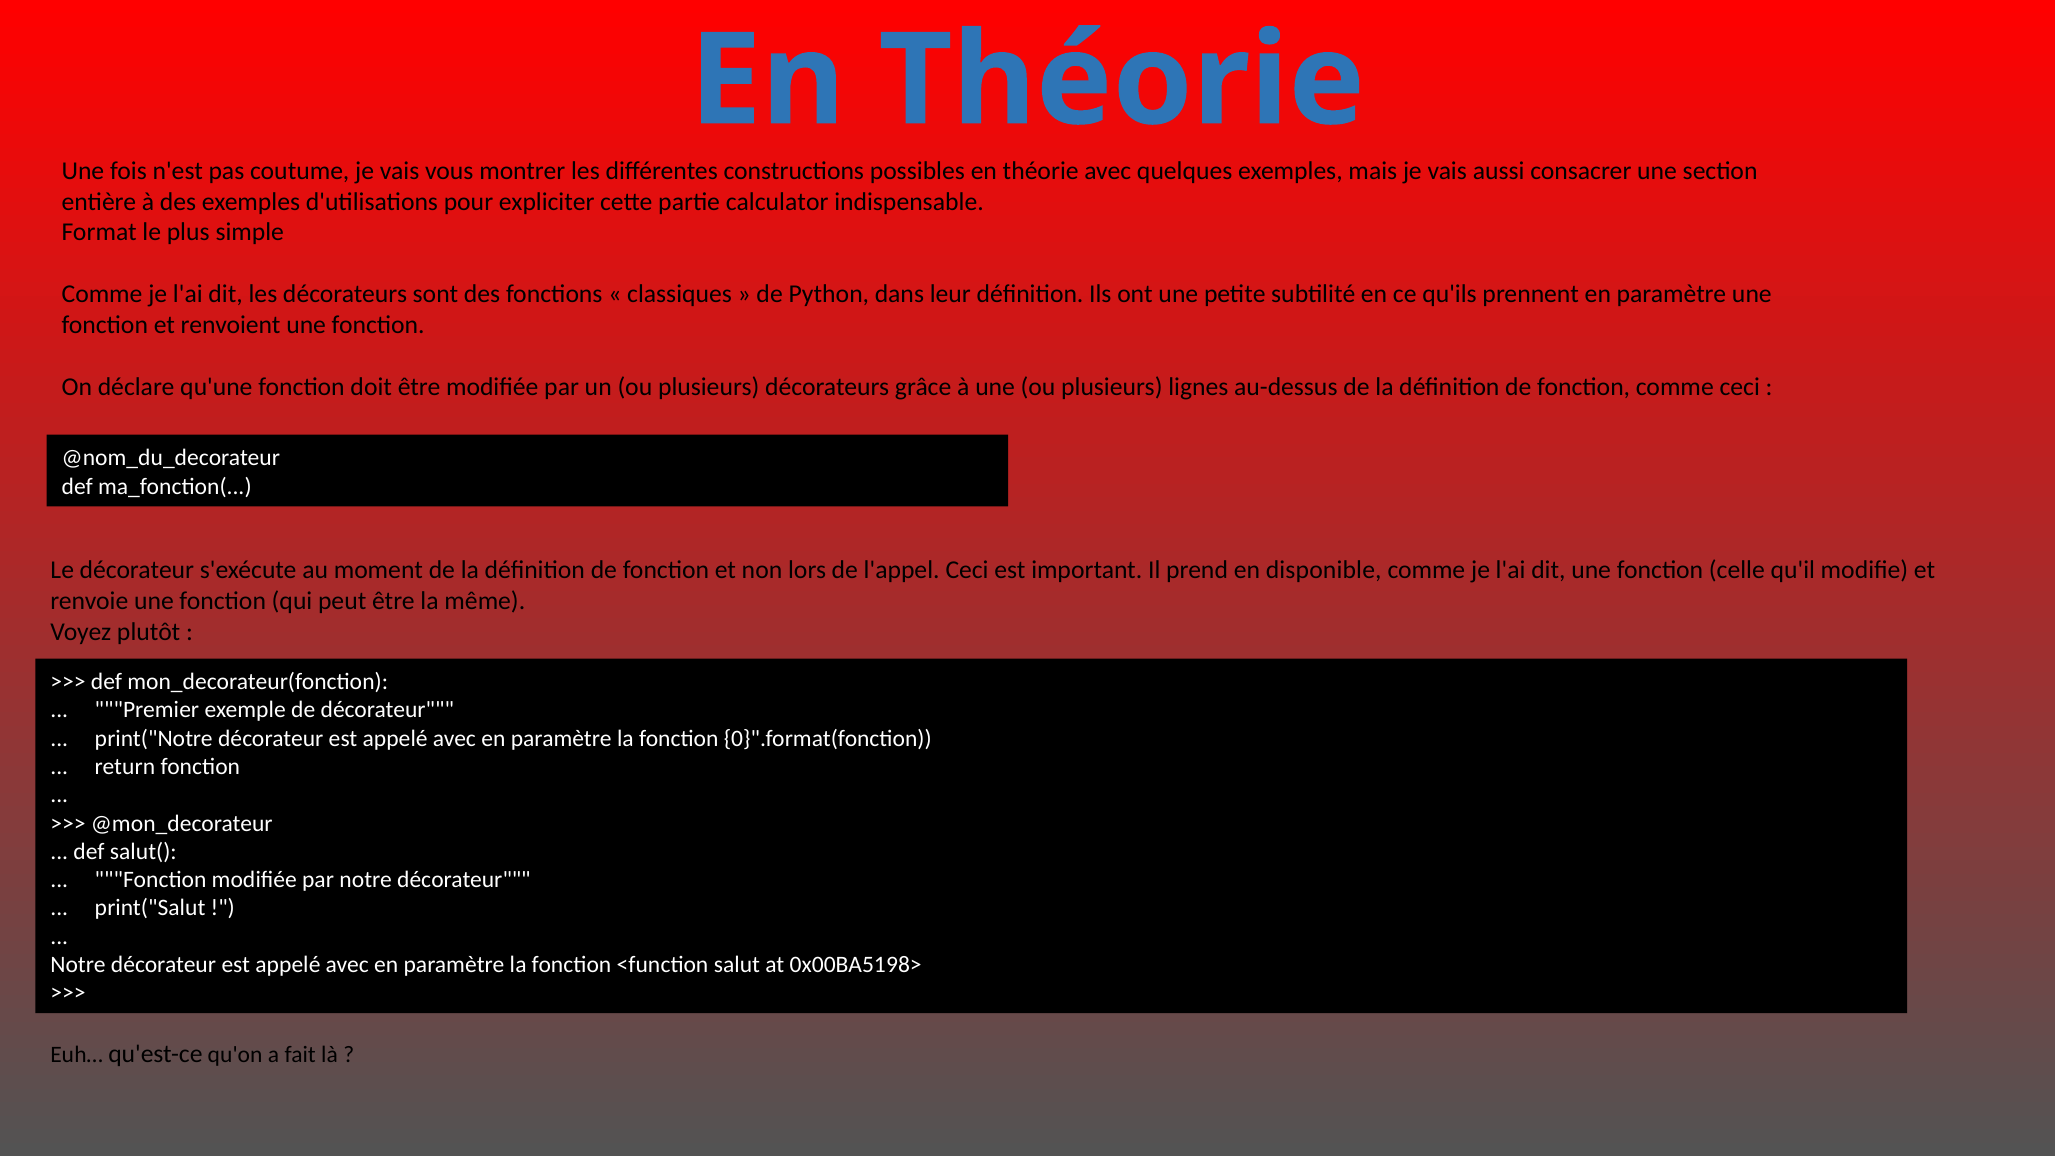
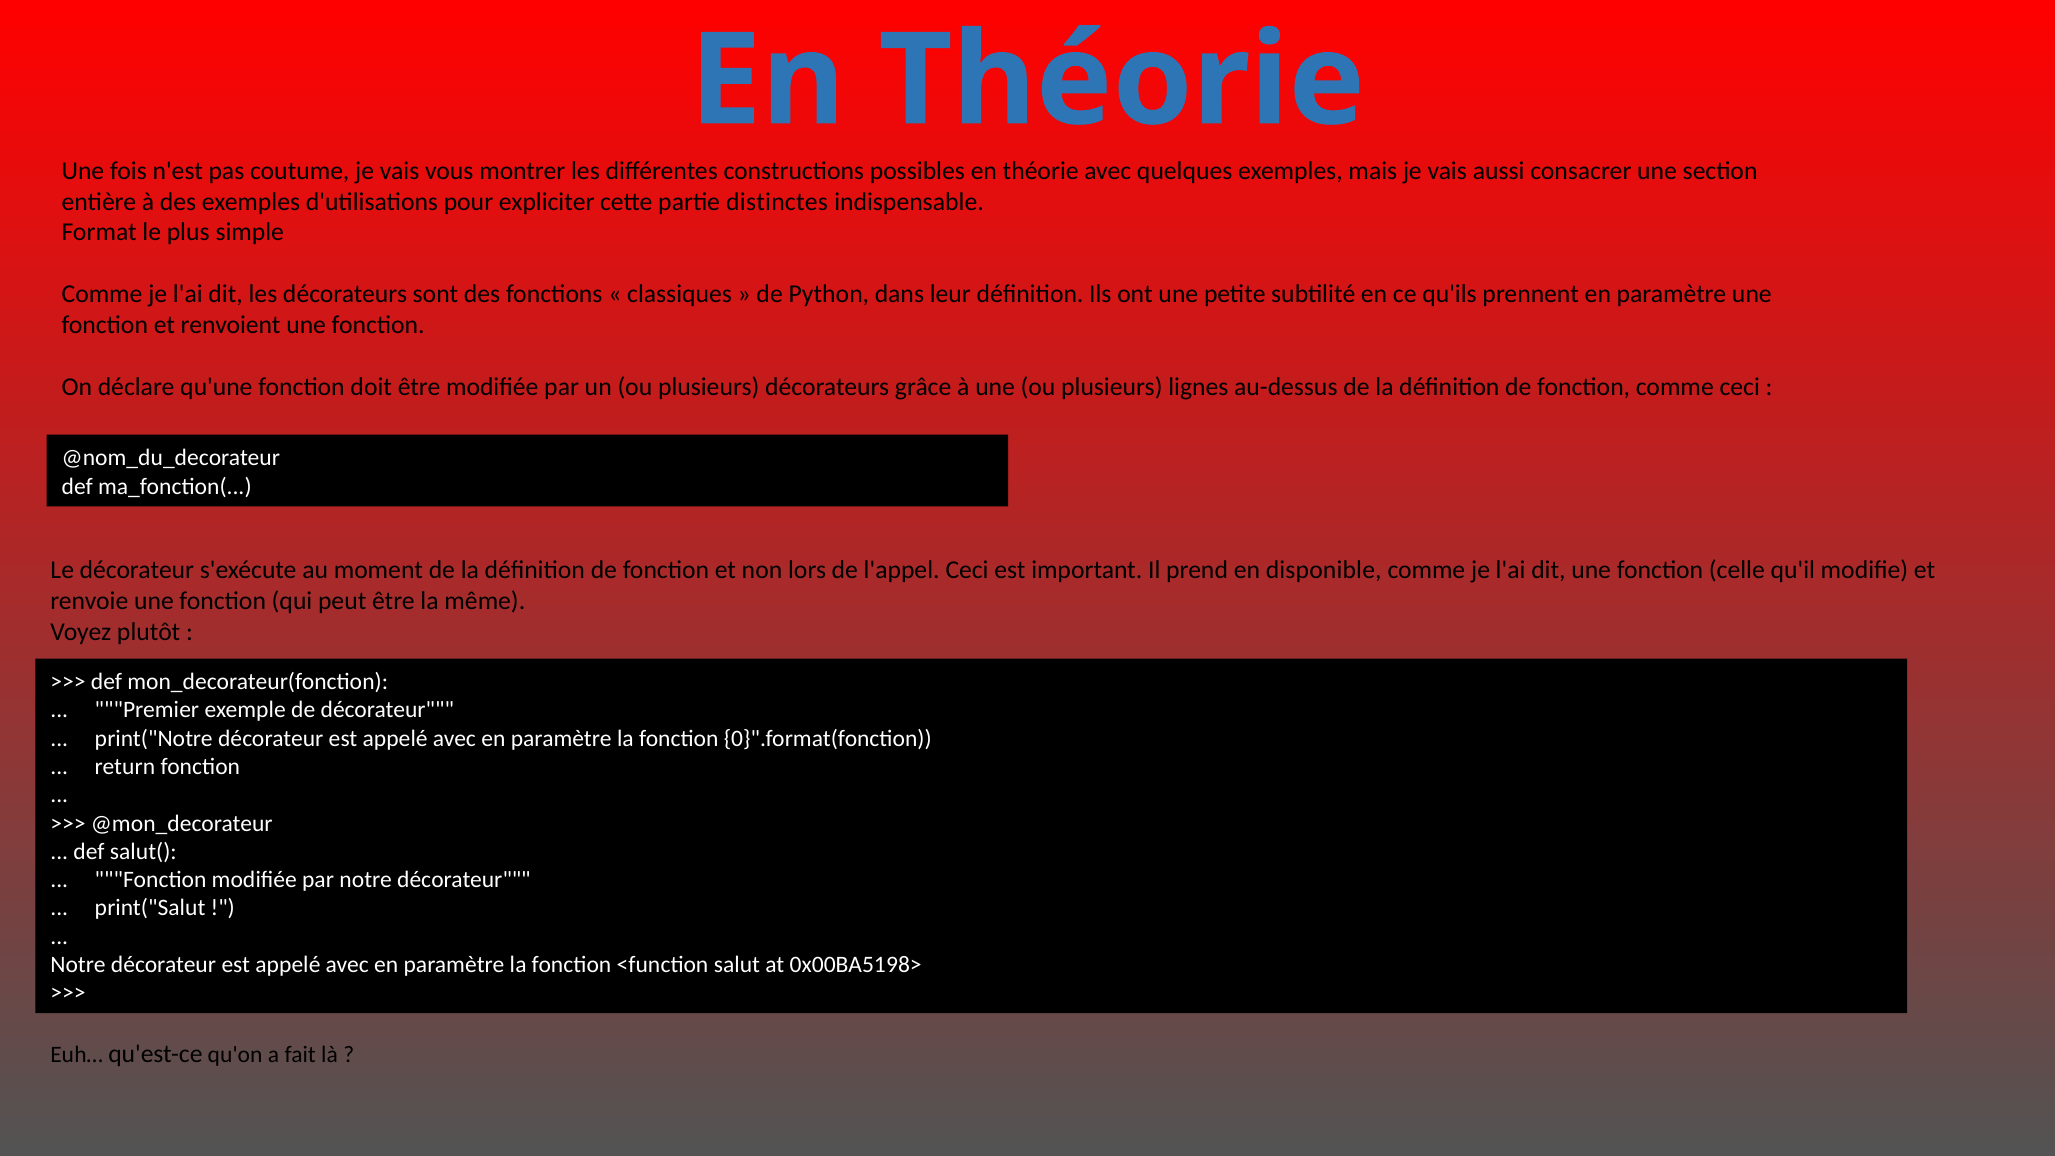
calculator: calculator -> distinctes
